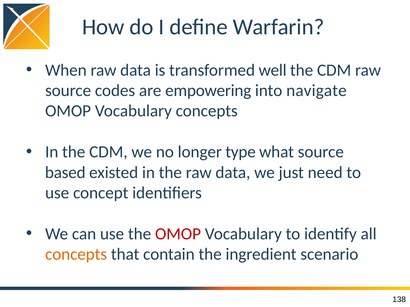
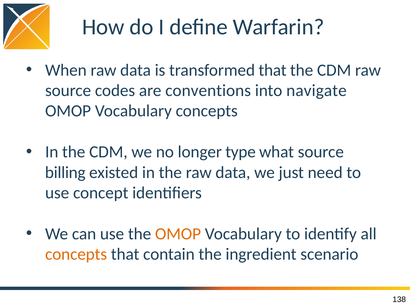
transformed well: well -> that
empowering: empowering -> conventions
based: based -> billing
OMOP at (178, 234) colour: red -> orange
